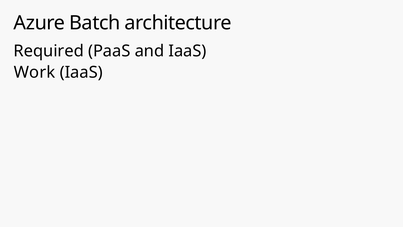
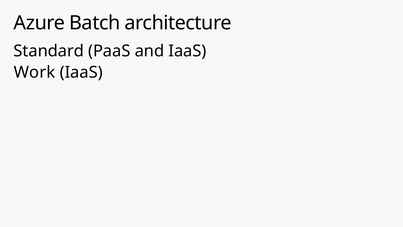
Required: Required -> Standard
